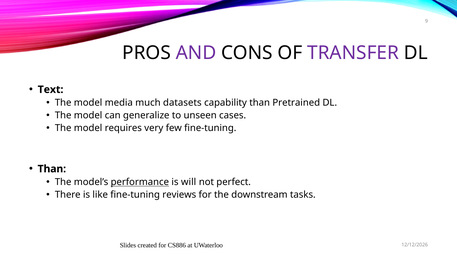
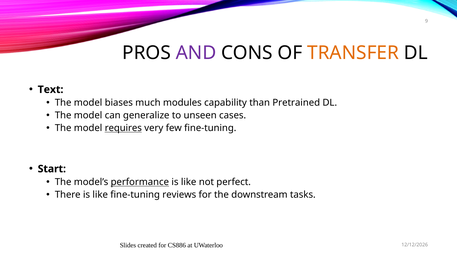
TRANSFER colour: purple -> orange
media: media -> biases
datasets: datasets -> modules
requires underline: none -> present
Than at (52, 169): Than -> Start
will at (189, 182): will -> like
